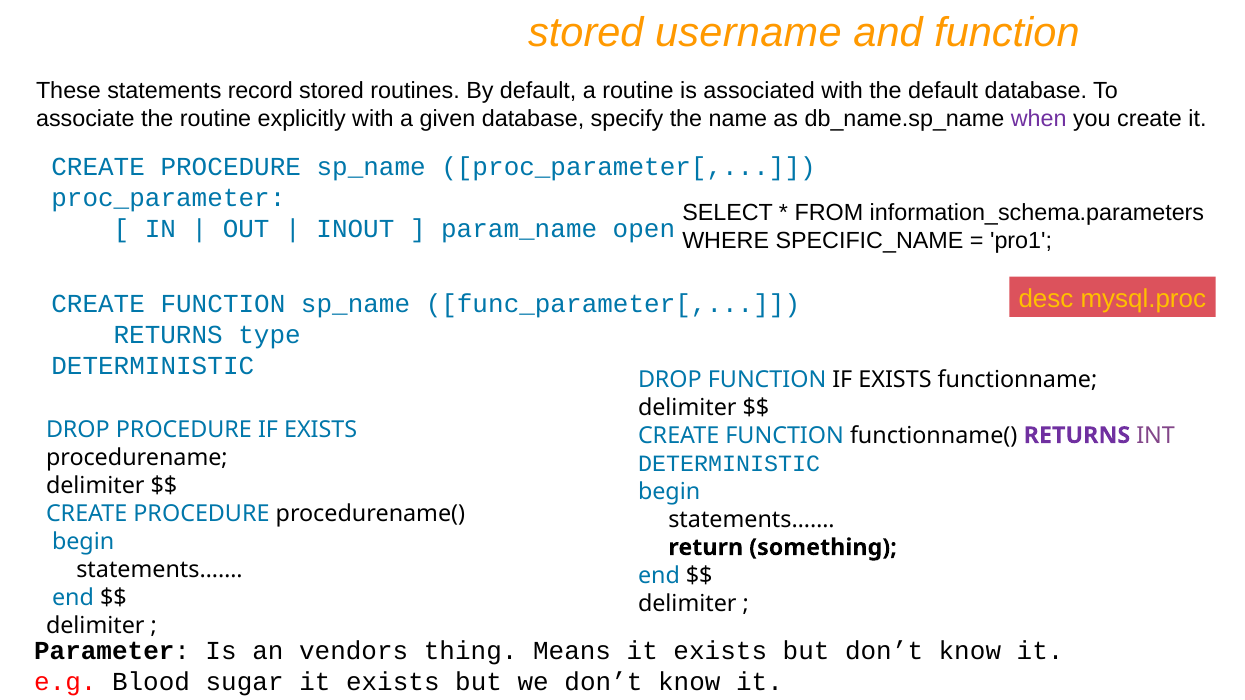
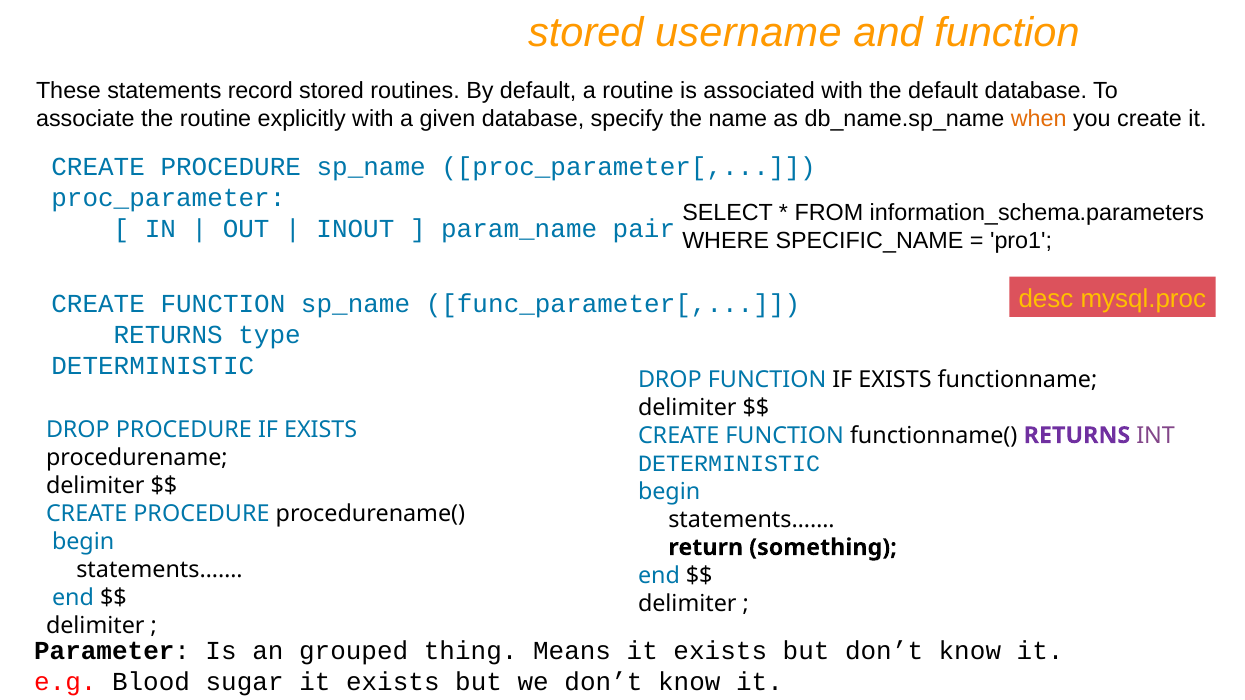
when colour: purple -> orange
open: open -> pair
vendors: vendors -> grouped
